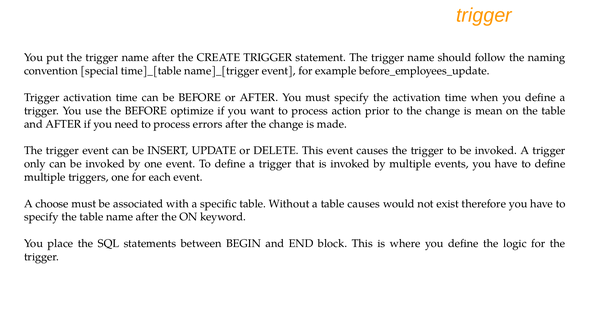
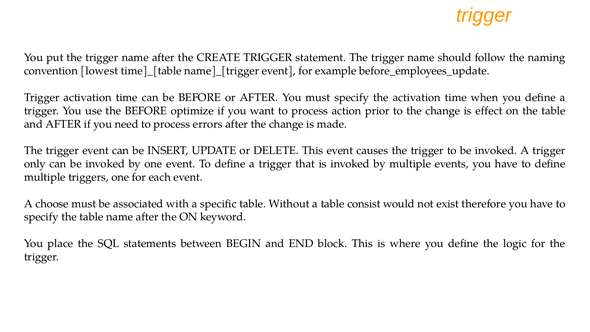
special: special -> lowest
mean: mean -> effect
table causes: causes -> consist
